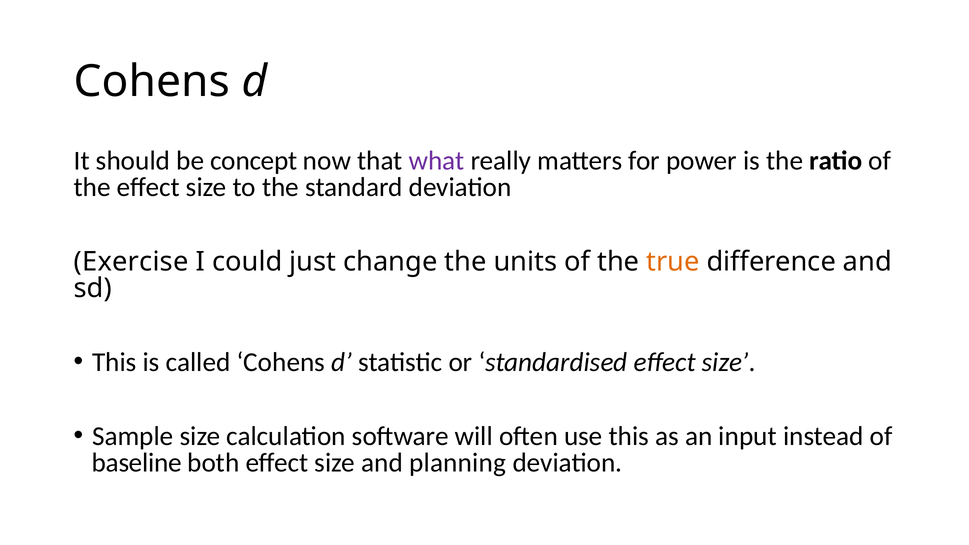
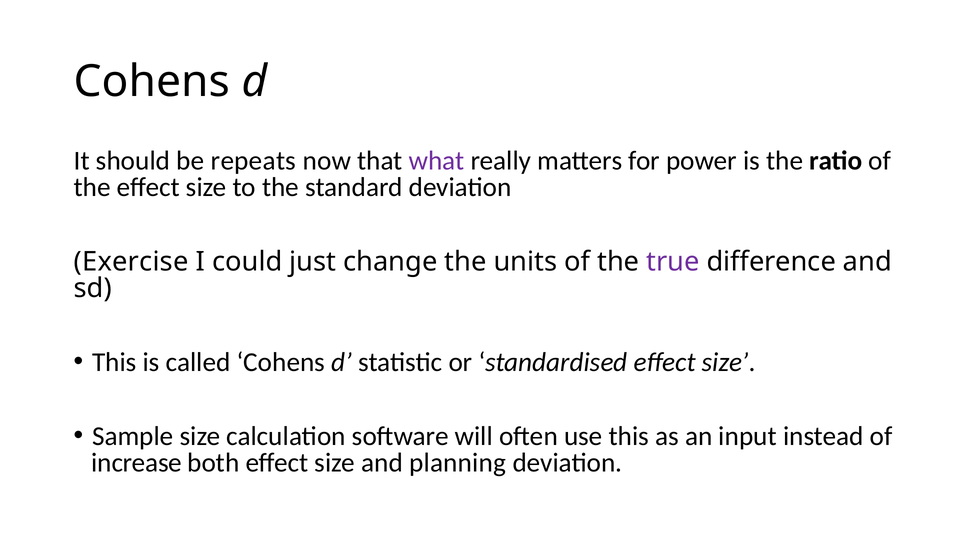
concept: concept -> repeats
true colour: orange -> purple
baseline: baseline -> increase
